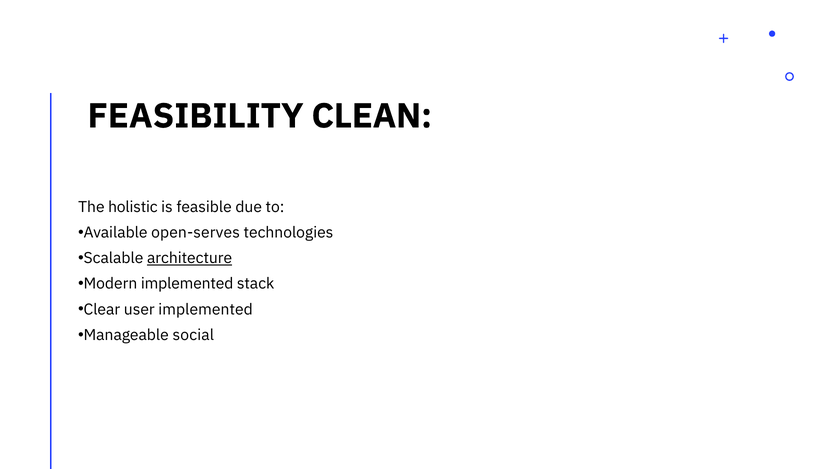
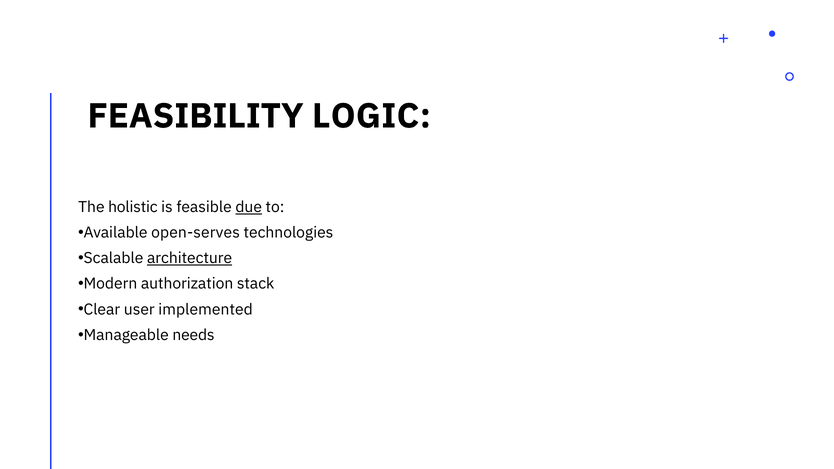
CLEAN: CLEAN -> LOGIC
due underline: none -> present
Modern implemented: implemented -> authorization
social: social -> needs
